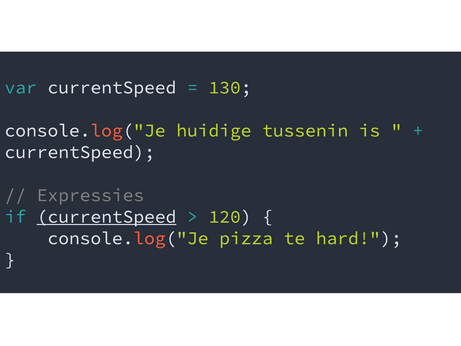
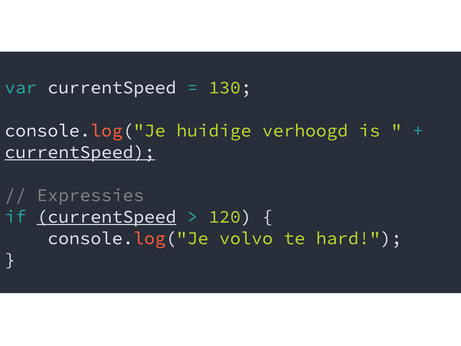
tussenin: tussenin -> verhoogd
currentSpeed at (80, 152) underline: none -> present
pizza: pizza -> volvo
